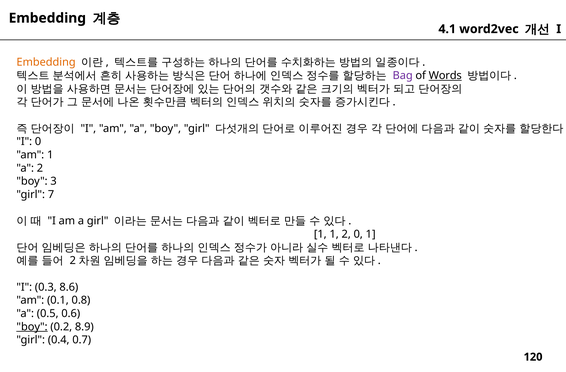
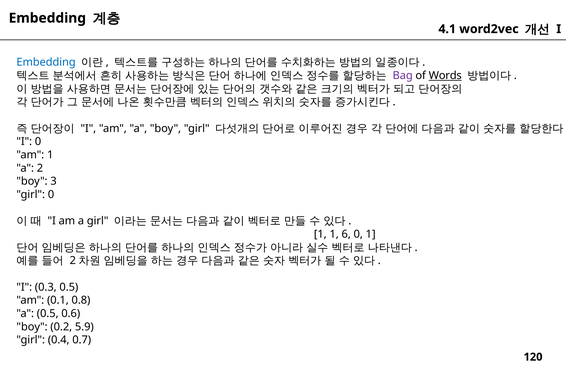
Embedding at (46, 62) colour: orange -> blue
girl 7: 7 -> 0
1 2: 2 -> 6
0.3 8.6: 8.6 -> 0.5
boy at (32, 327) underline: present -> none
8.9: 8.9 -> 5.9
